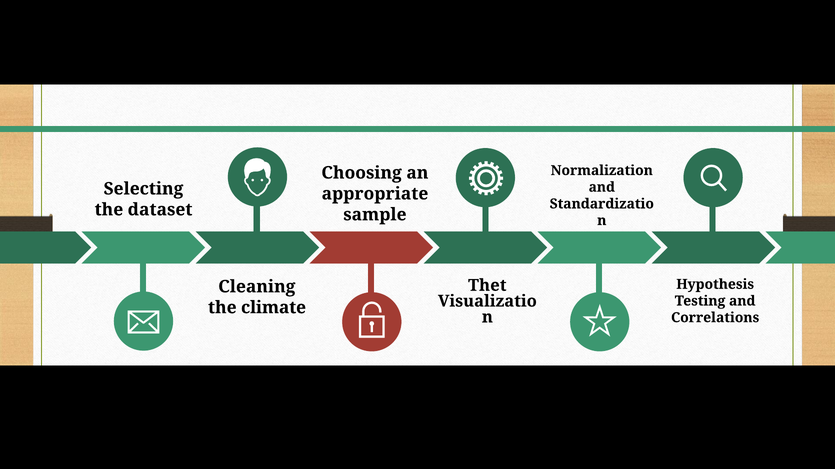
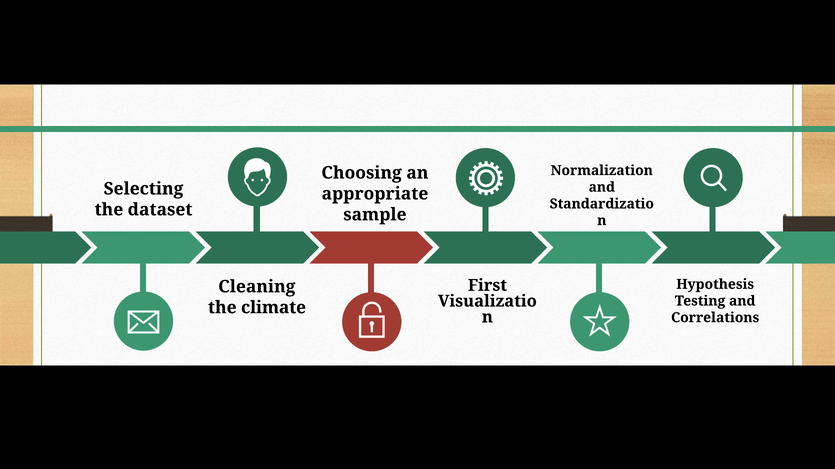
Thet: Thet -> First
